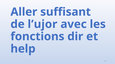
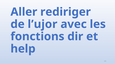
suffisant: suffisant -> rediriger
